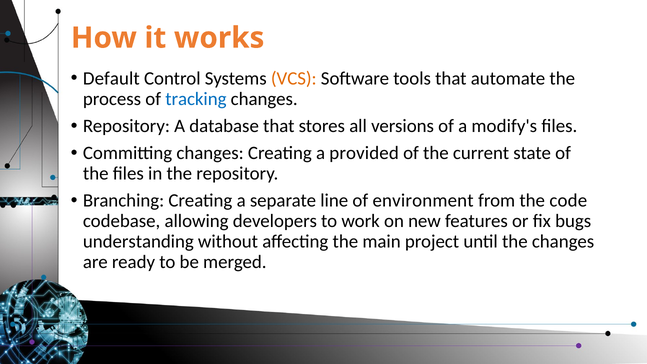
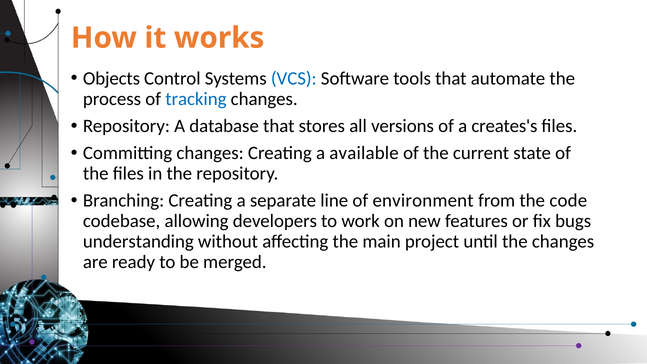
Default: Default -> Objects
VCS colour: orange -> blue
modify's: modify's -> creates's
provided: provided -> available
